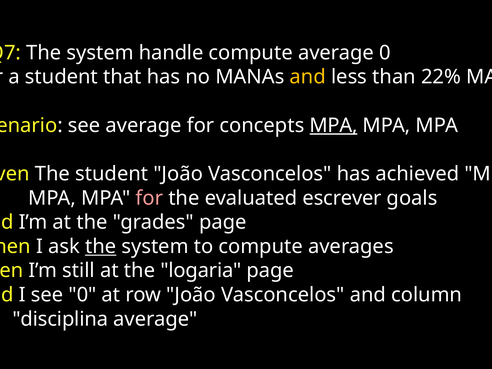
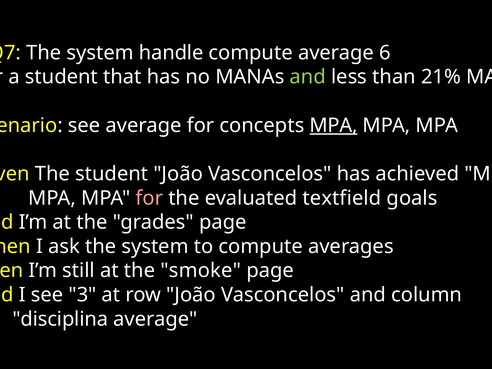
average 0: 0 -> 6
and at (308, 77) colour: yellow -> light green
22%: 22% -> 21%
escrever: escrever -> textfield
the at (101, 246) underline: present -> none
logaria: logaria -> smoke
see 0: 0 -> 3
